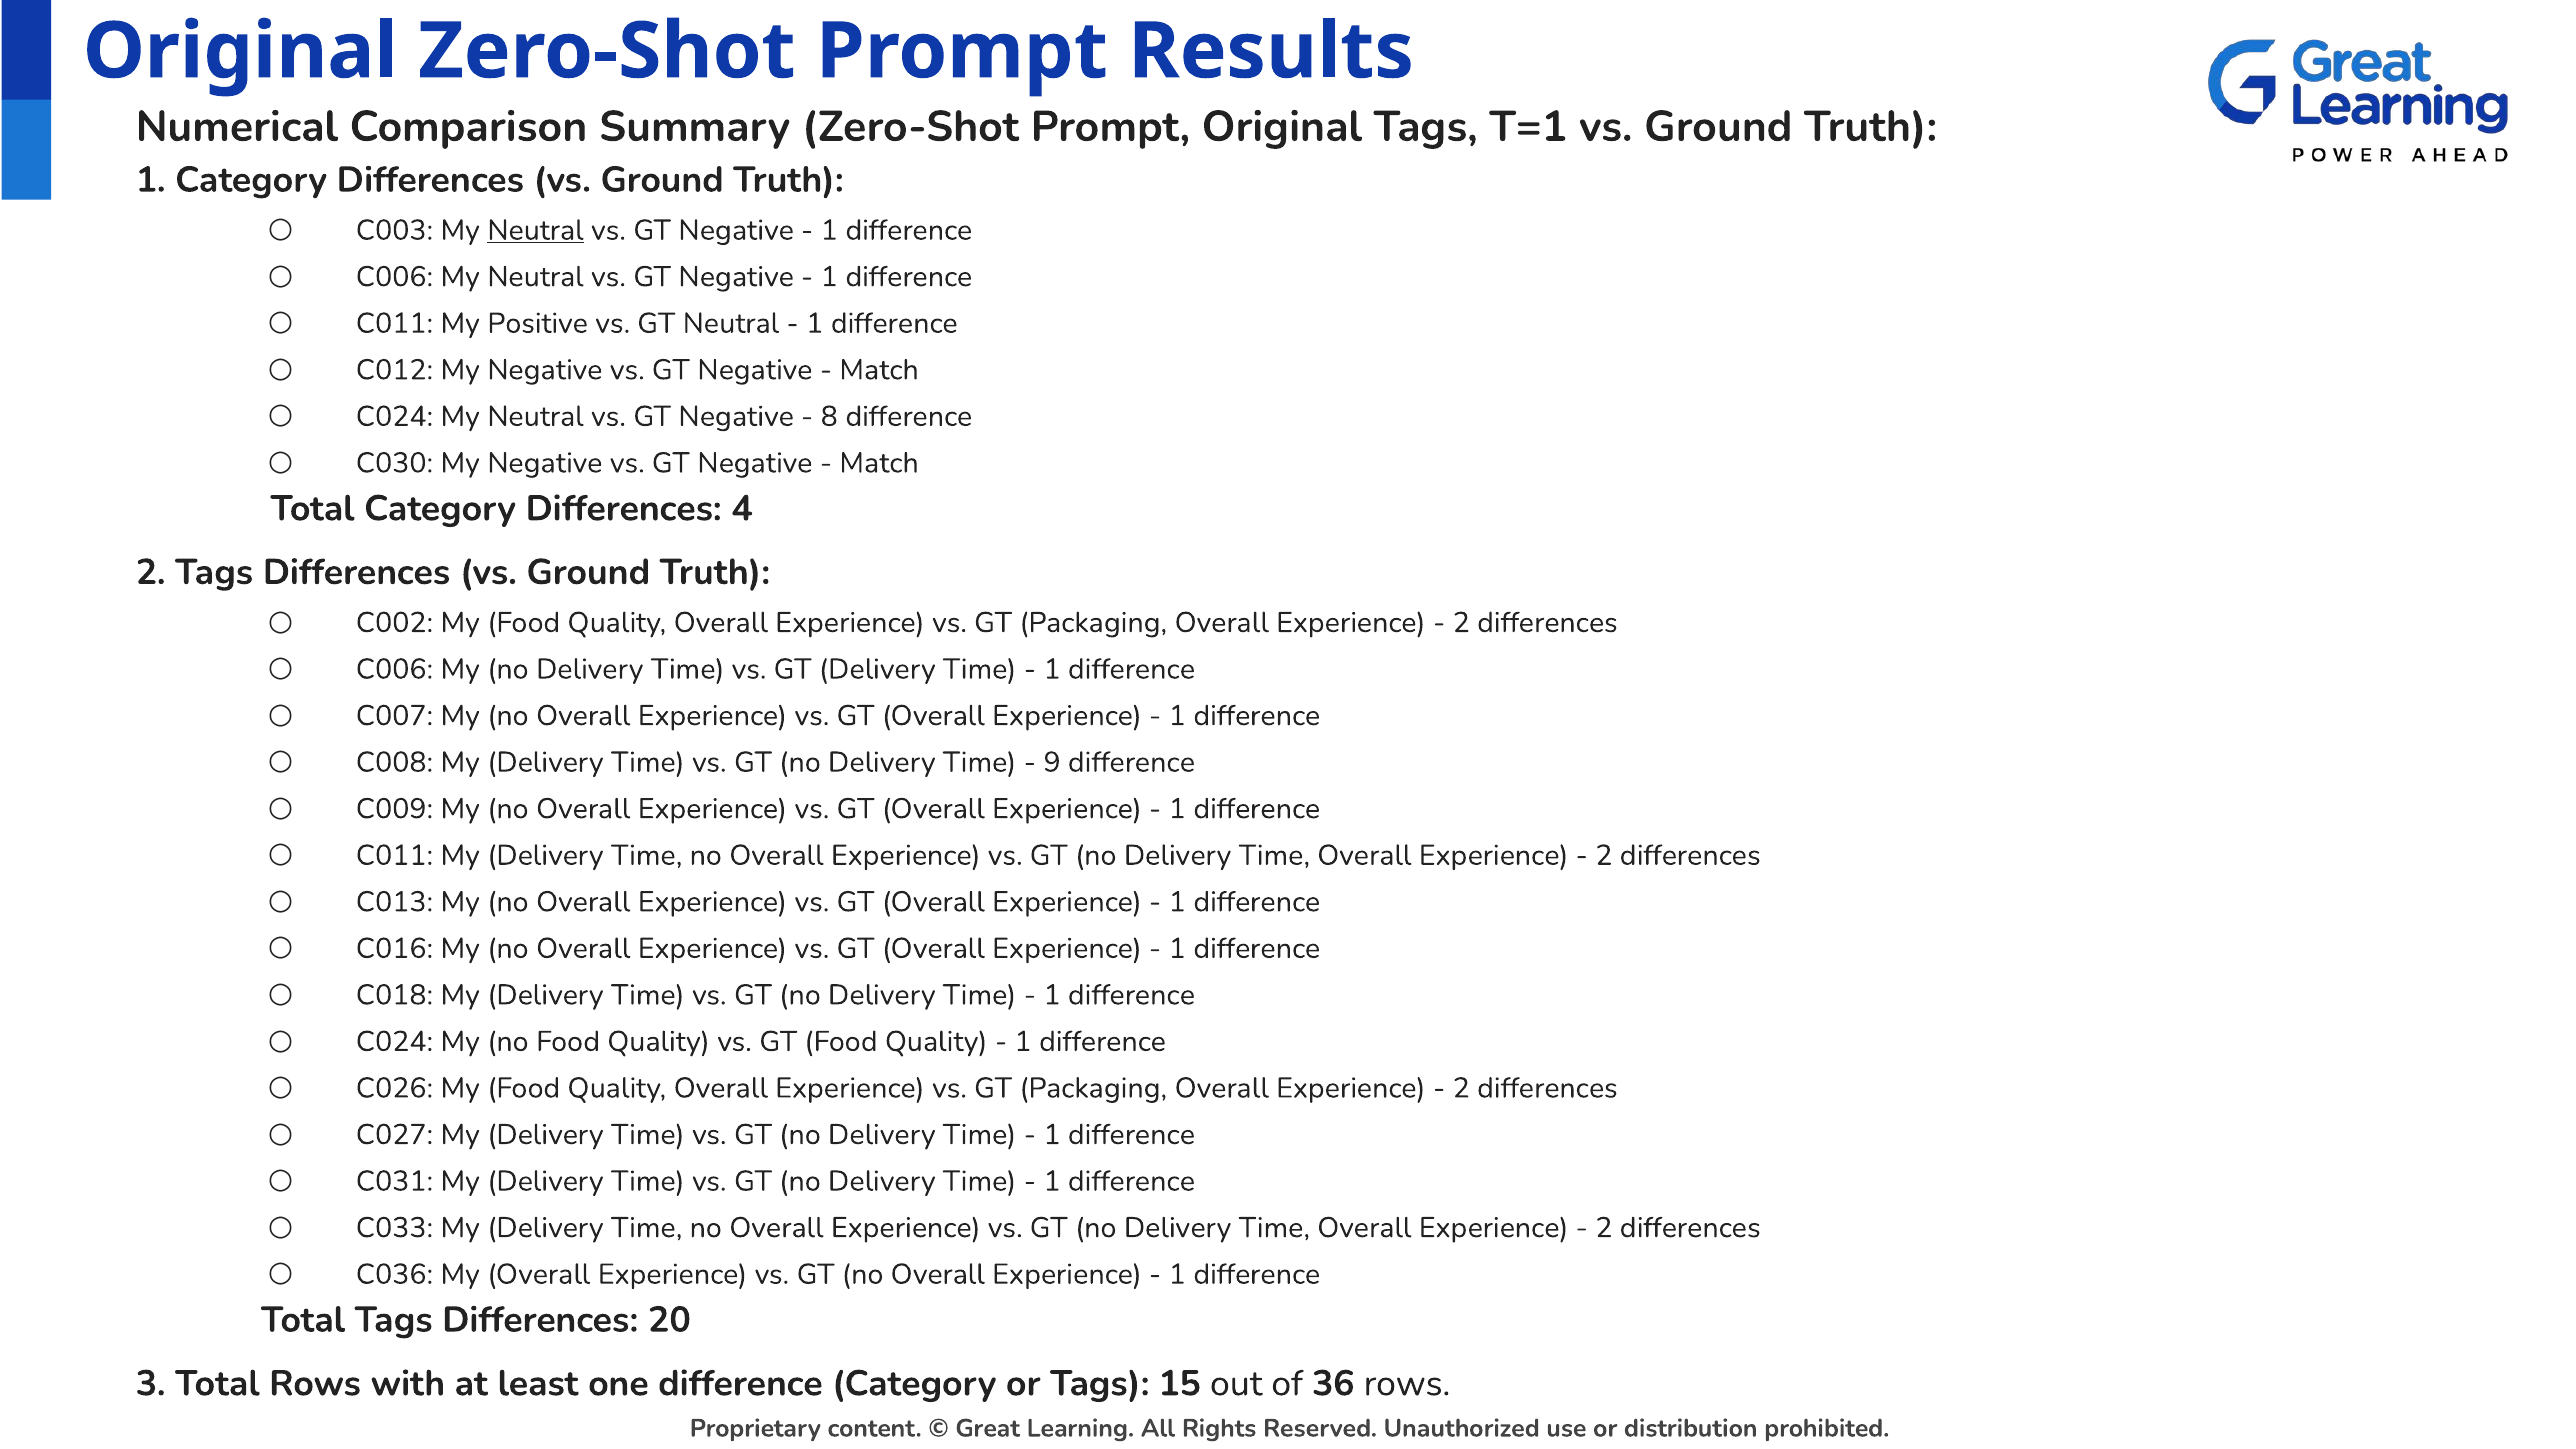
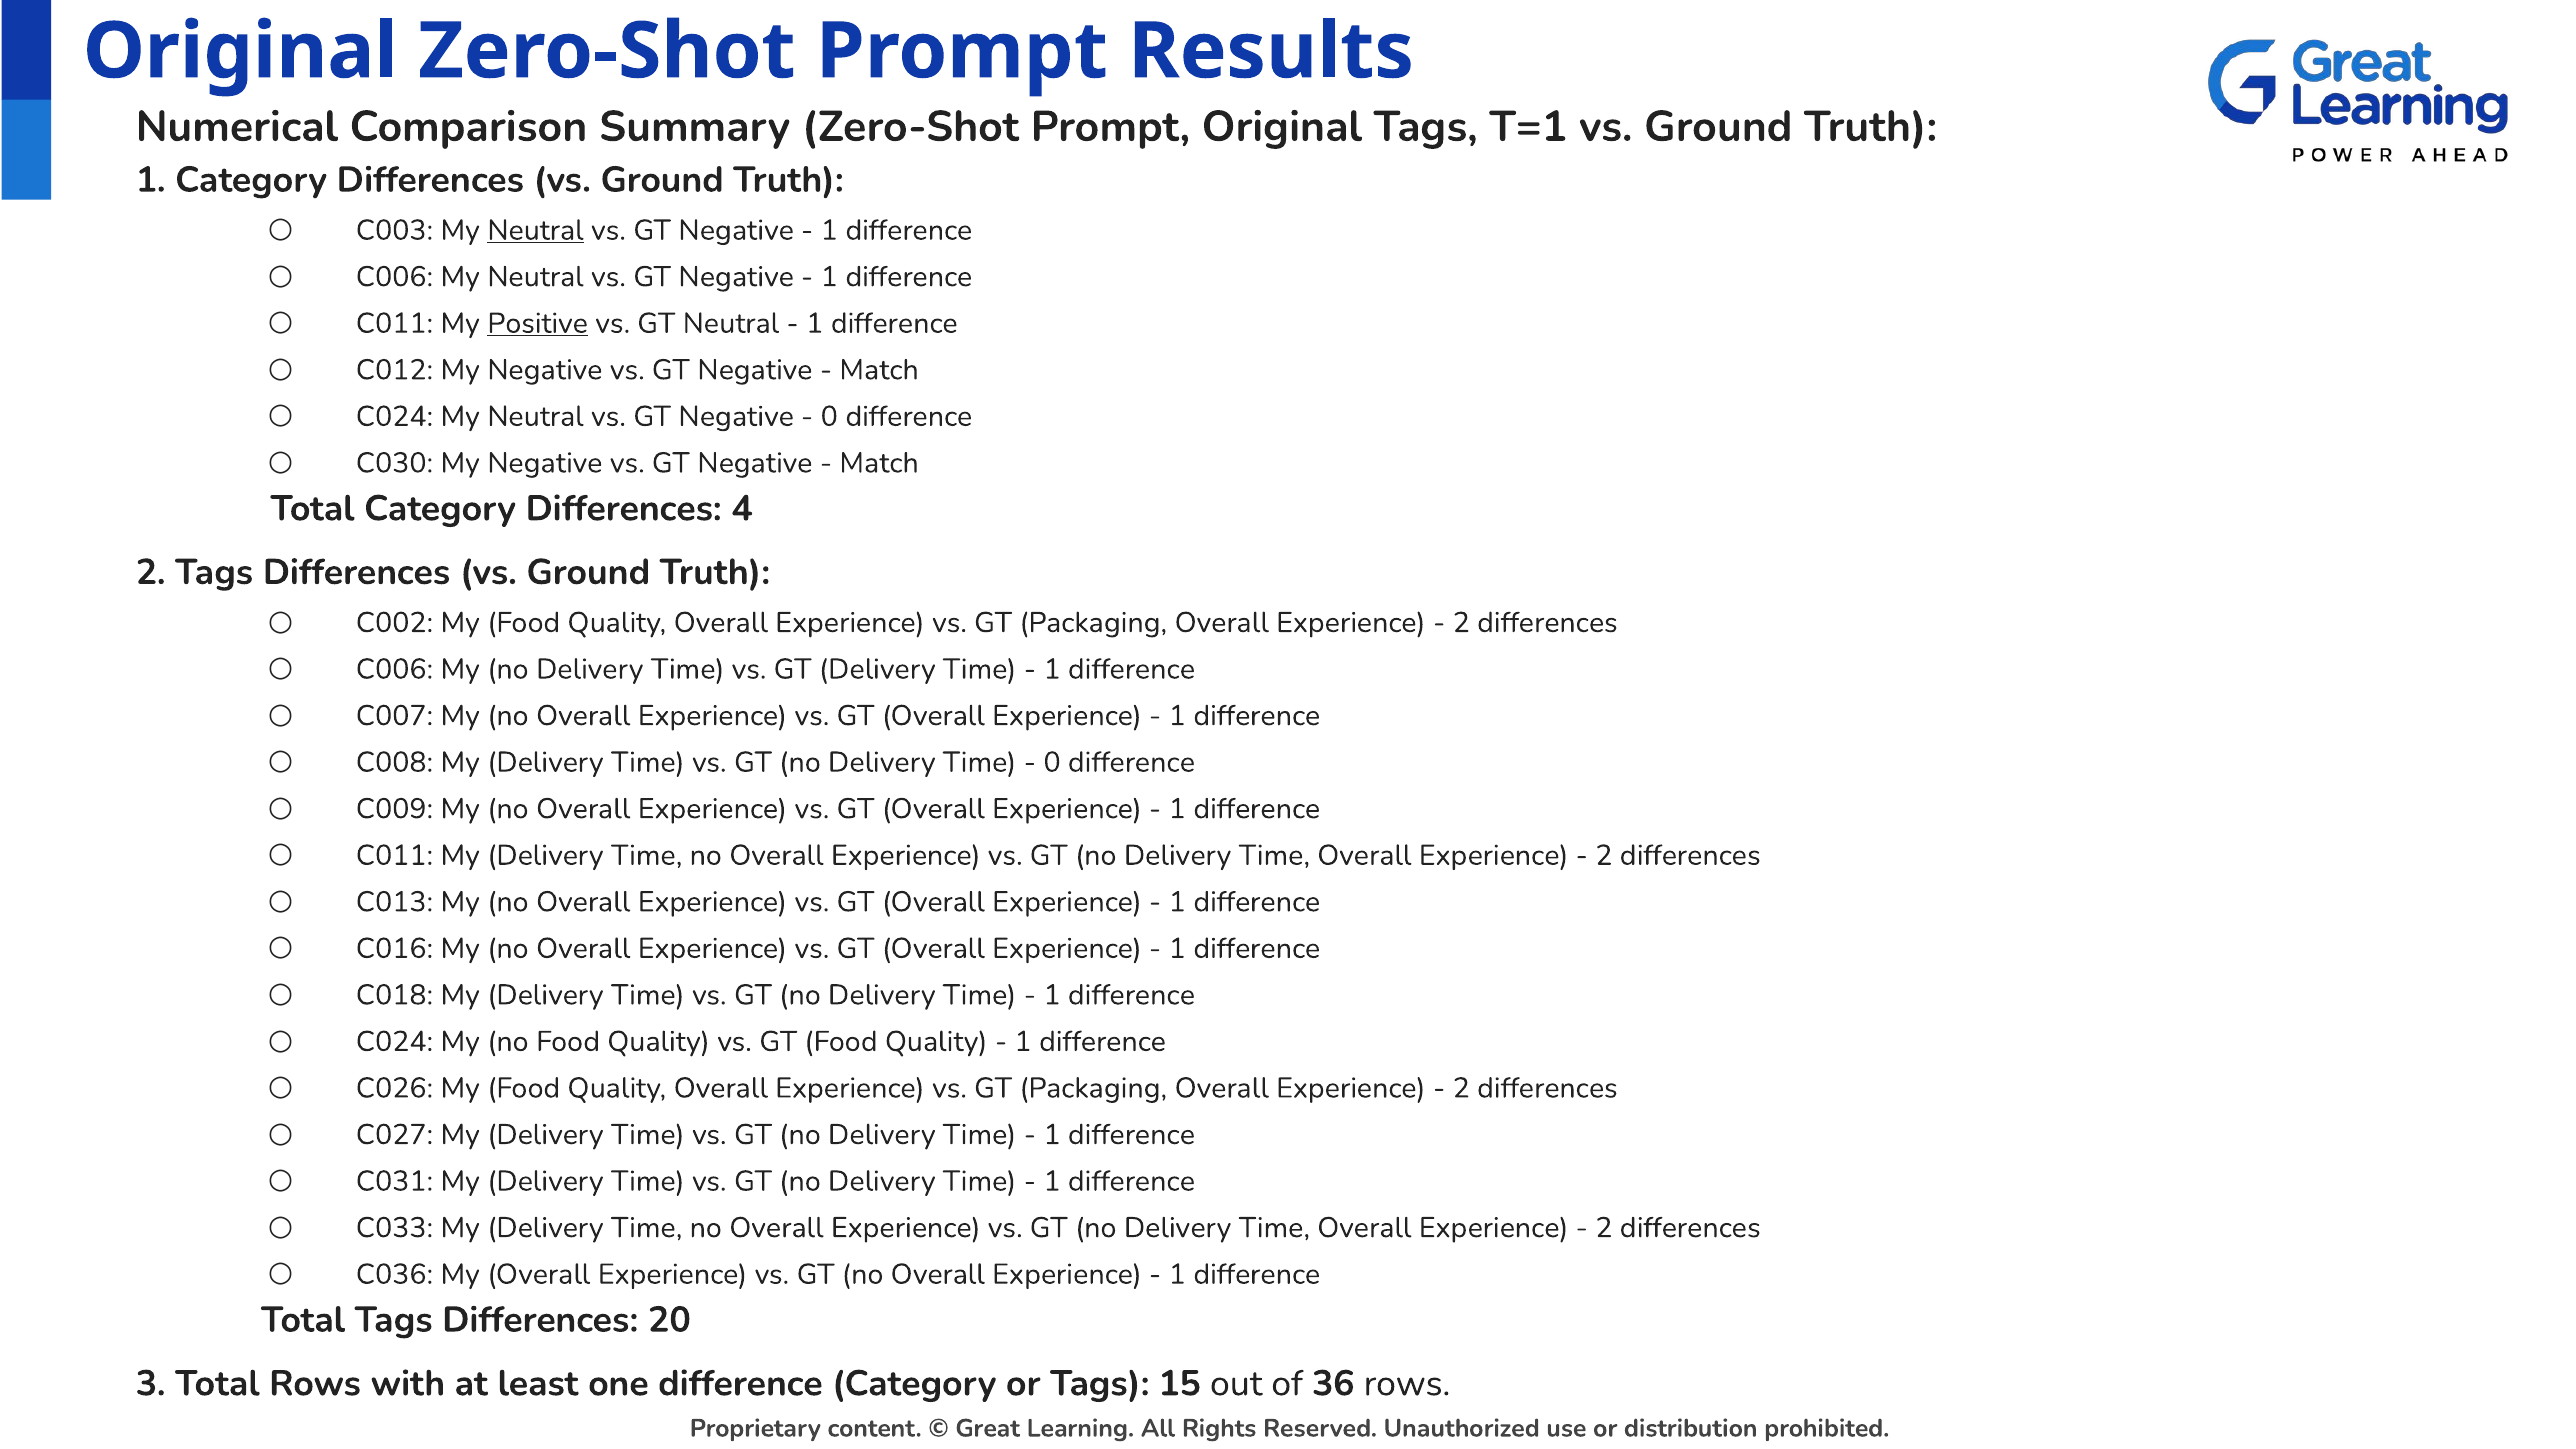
Positive underline: none -> present
8 at (829, 416): 8 -> 0
9 at (1052, 762): 9 -> 0
